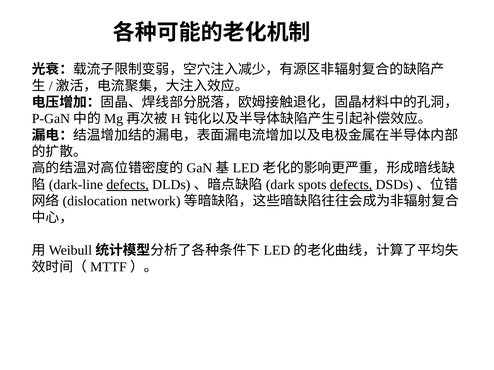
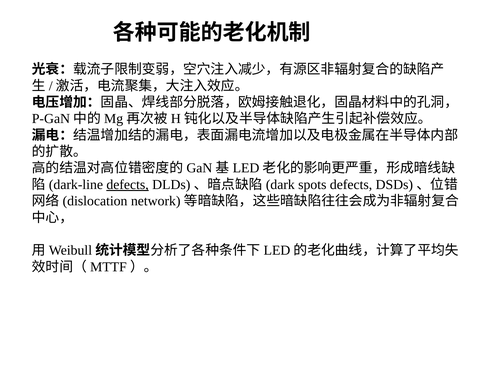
defects at (351, 185) underline: present -> none
